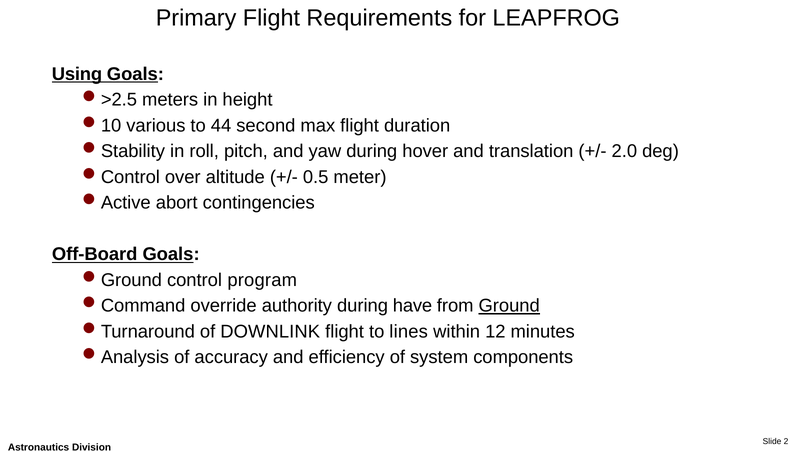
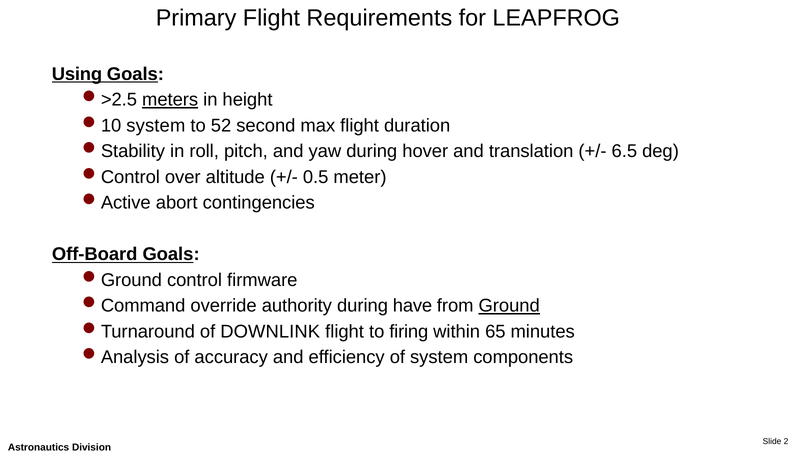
meters underline: none -> present
various at (156, 126): various -> system
44: 44 -> 52
2.0: 2.0 -> 6.5
program: program -> firmware
lines: lines -> firing
12: 12 -> 65
